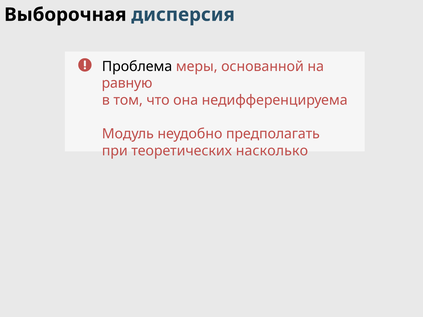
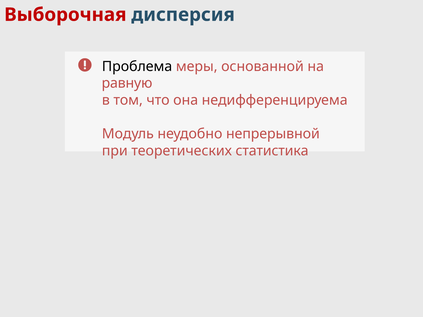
Выборочная colour: black -> red
предполагать: предполагать -> непрерывной
насколько: насколько -> статистика
